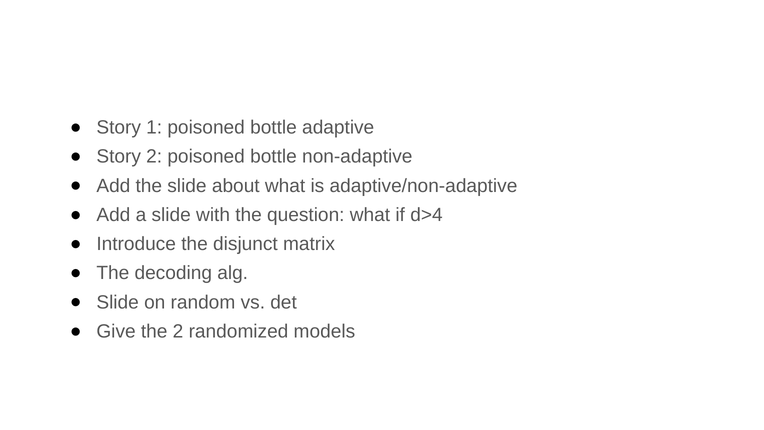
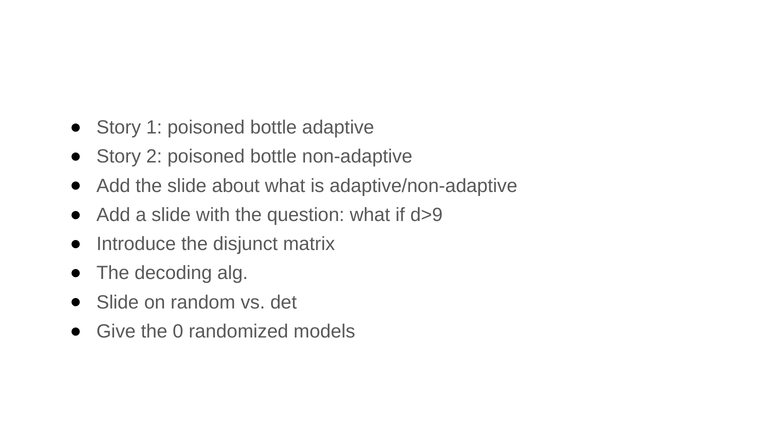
d>4: d>4 -> d>9
the 2: 2 -> 0
